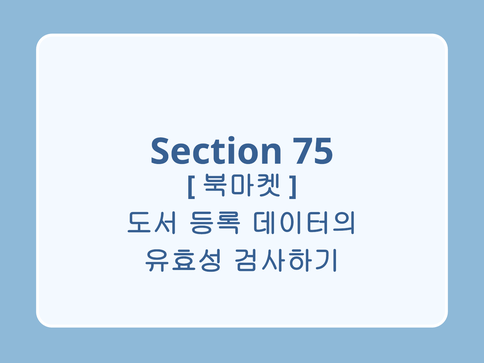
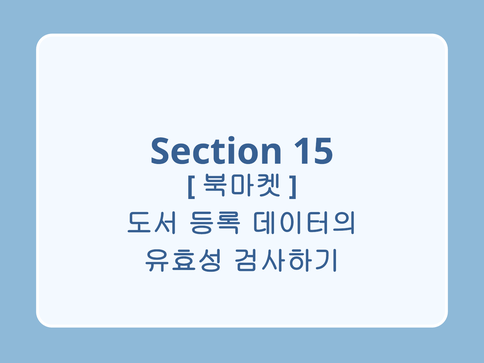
75: 75 -> 15
